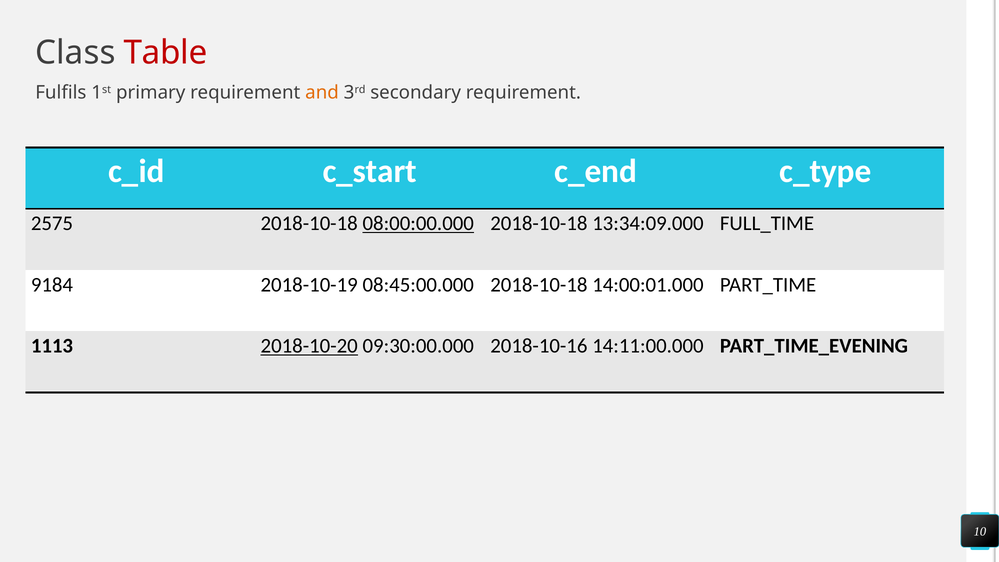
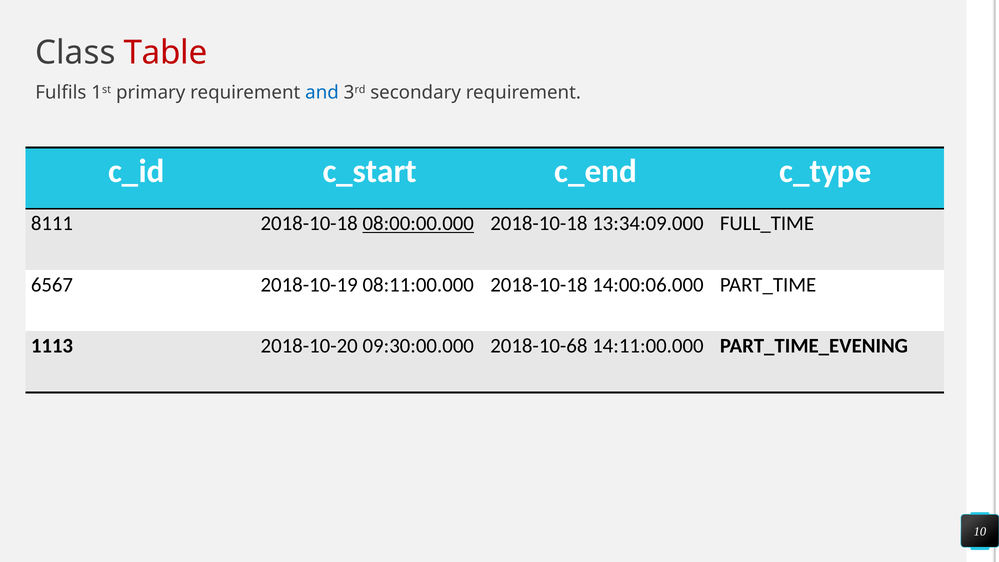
and colour: orange -> blue
2575: 2575 -> 8111
9184: 9184 -> 6567
08:45:00.000: 08:45:00.000 -> 08:11:00.000
14:00:01.000: 14:00:01.000 -> 14:00:06.000
2018-10-20 underline: present -> none
2018-10-16: 2018-10-16 -> 2018-10-68
